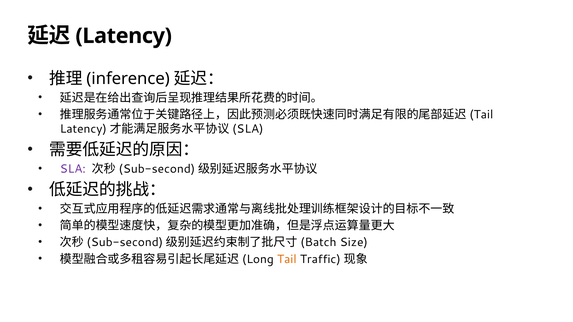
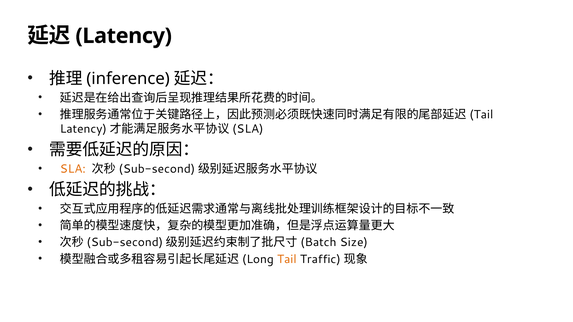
SLA colour: purple -> orange
